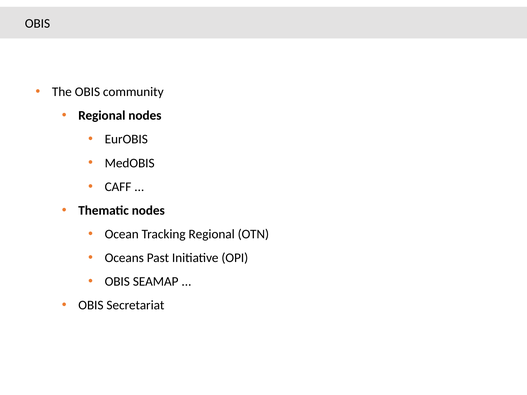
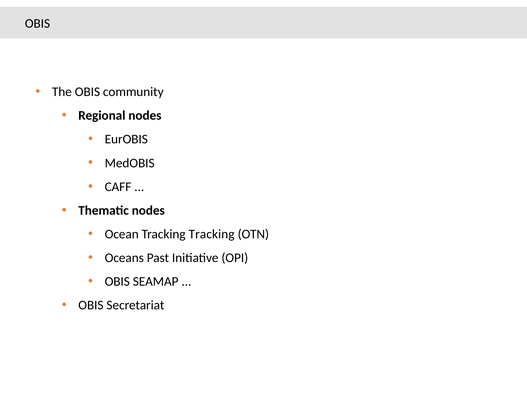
Tracking Regional: Regional -> Tracking
